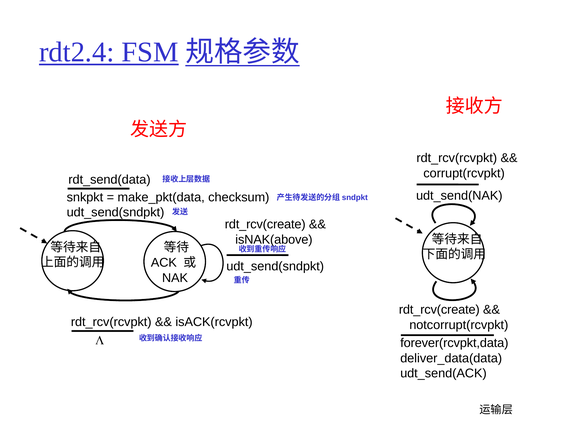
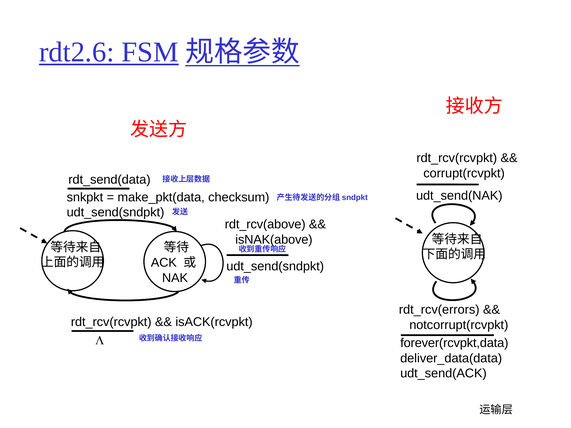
rdt2.4: rdt2.4 -> rdt2.6
rdt_rcv(create at (265, 224): rdt_rcv(create -> rdt_rcv(above
rdt_rcv(create at (439, 310): rdt_rcv(create -> rdt_rcv(errors
